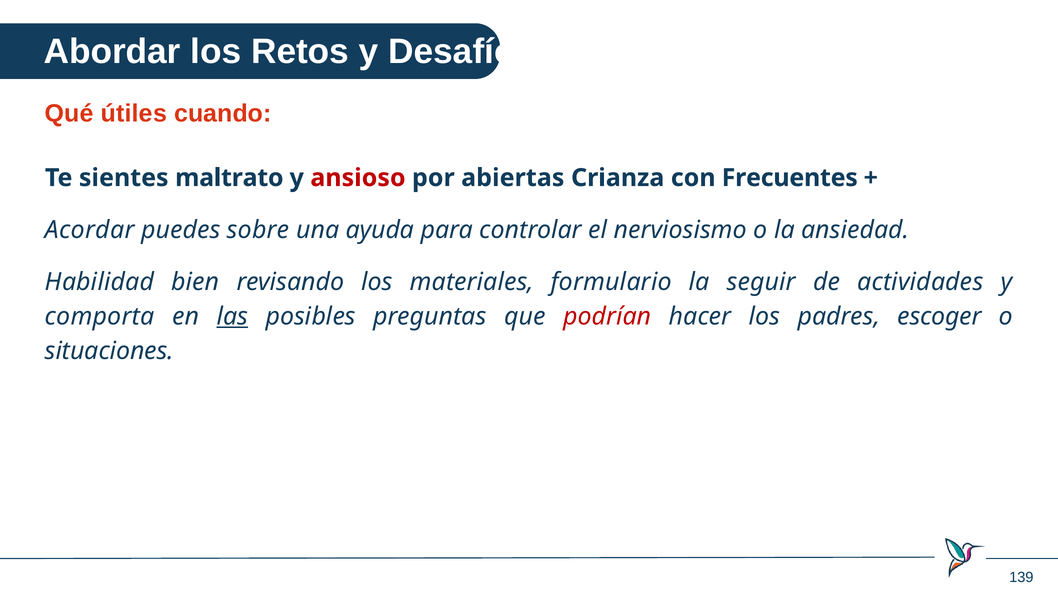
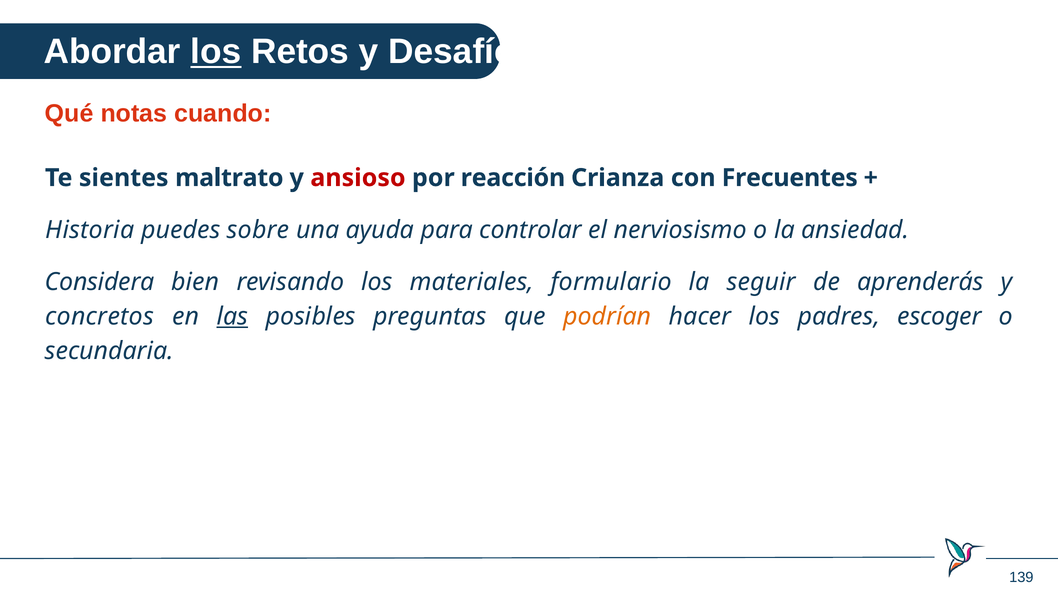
los at (216, 52) underline: none -> present
útiles: útiles -> notas
abiertas: abiertas -> reacción
Acordar: Acordar -> Historia
Habilidad: Habilidad -> Considera
actividades: actividades -> aprenderás
comporta: comporta -> concretos
podrían colour: red -> orange
situaciones: situaciones -> secundaria
